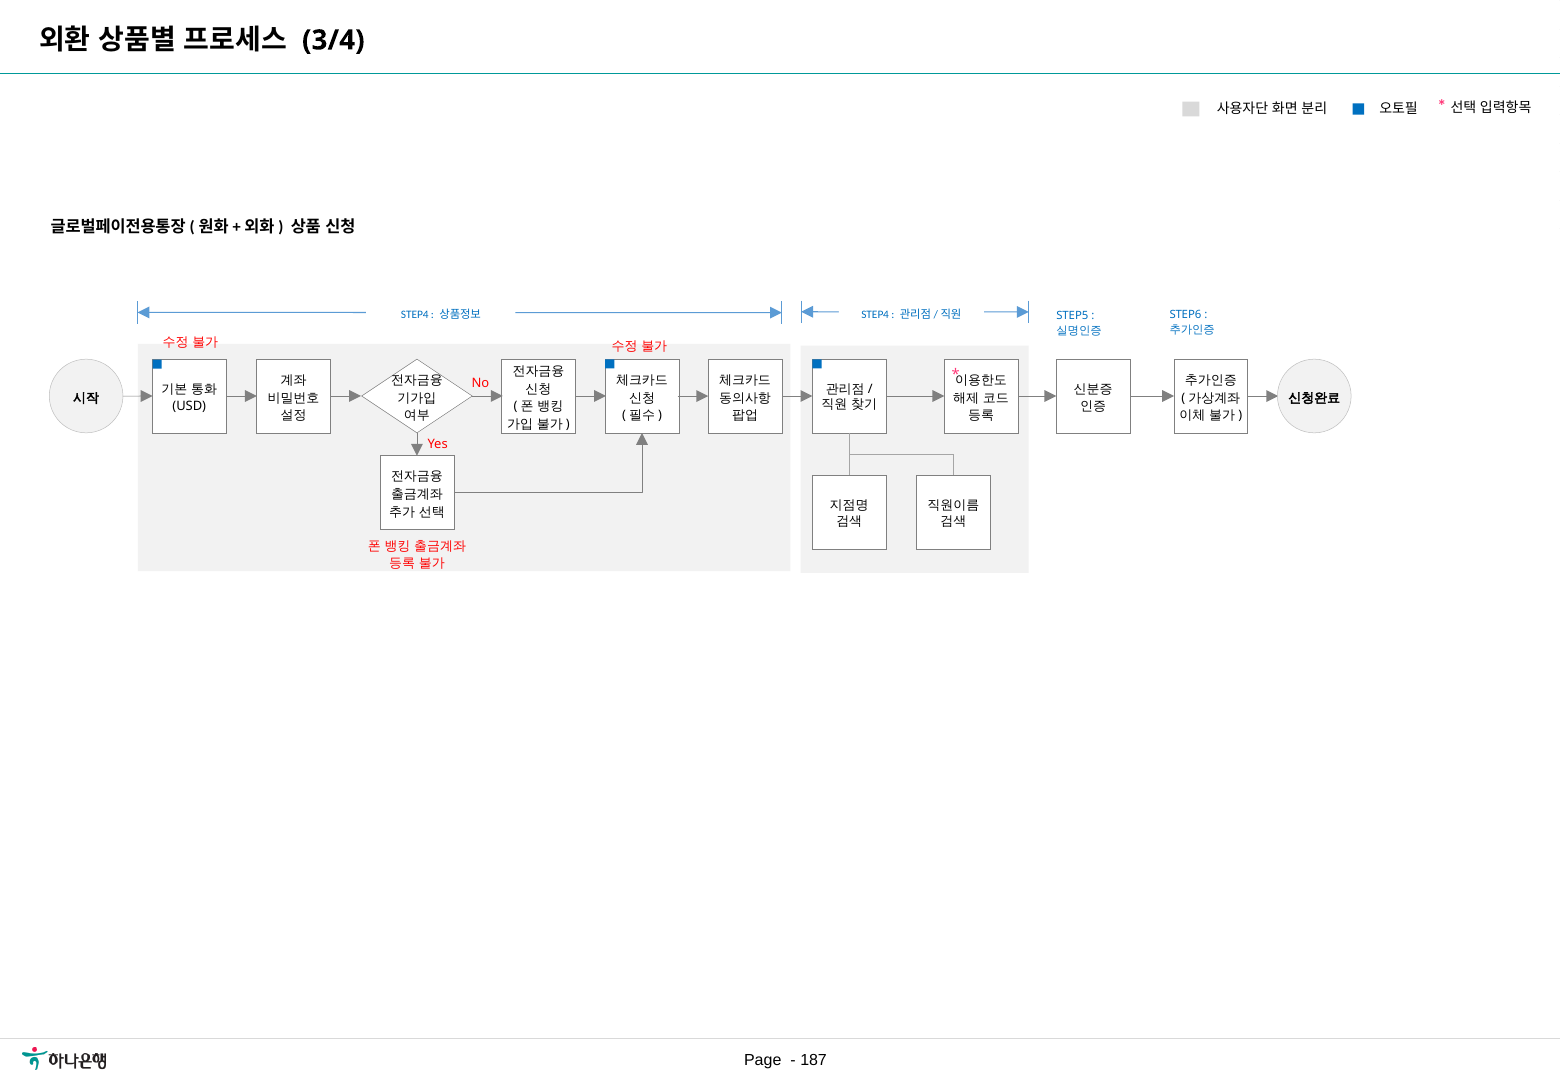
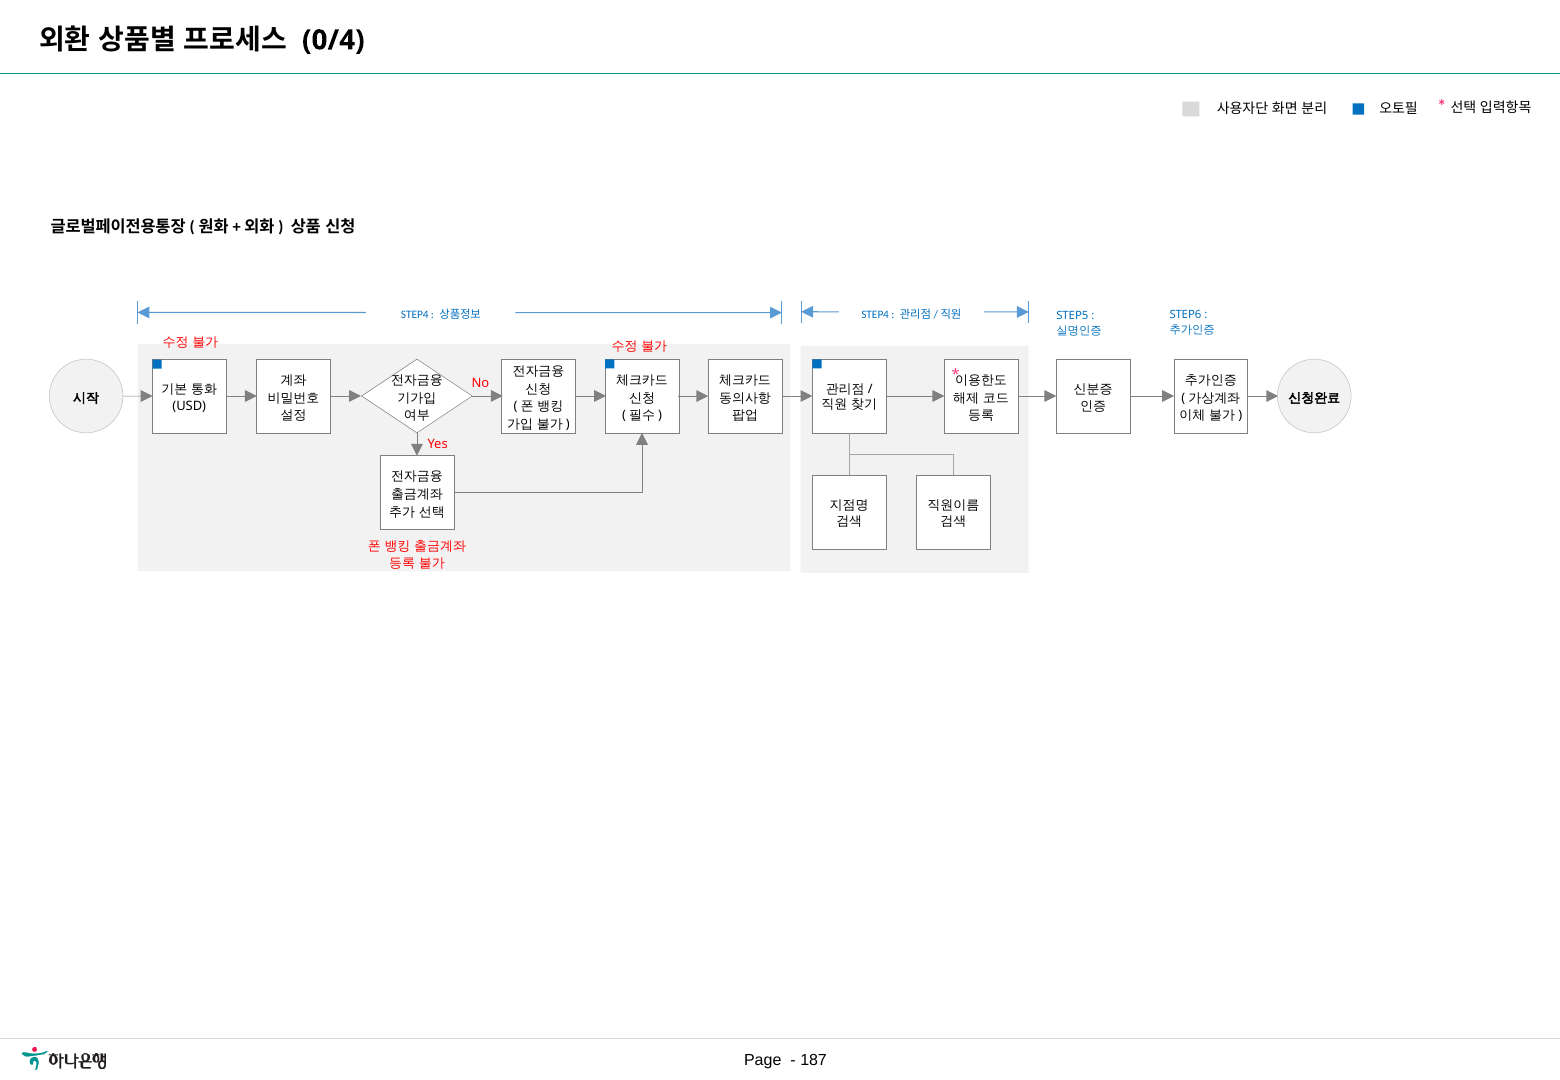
3/4: 3/4 -> 0/4
